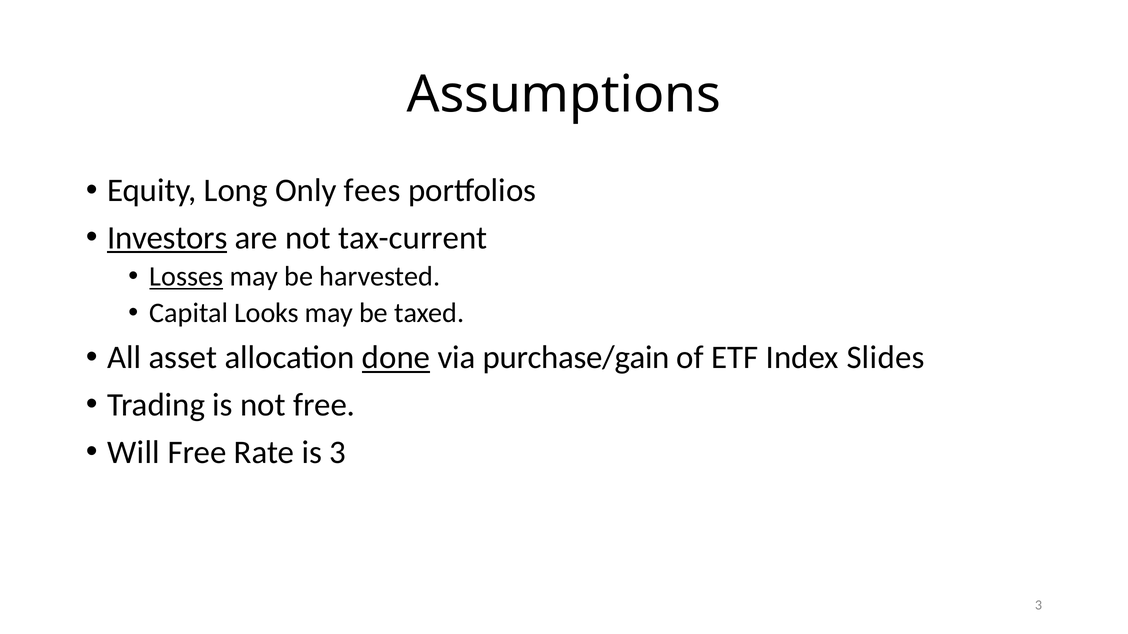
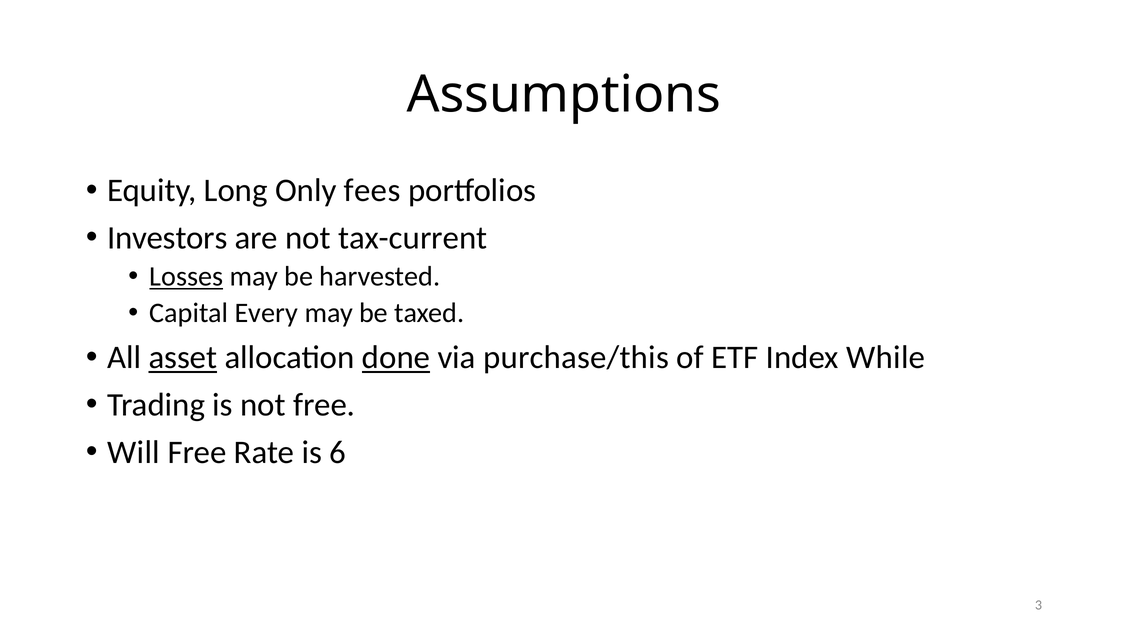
Investors underline: present -> none
Looks: Looks -> Every
asset underline: none -> present
purchase/gain: purchase/gain -> purchase/this
Slides: Slides -> While
is 3: 3 -> 6
